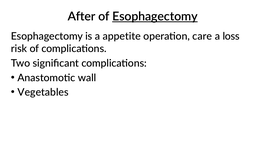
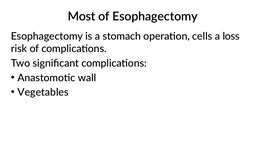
After: After -> Most
Esophagectomy at (155, 16) underline: present -> none
appetite: appetite -> stomach
care: care -> cells
